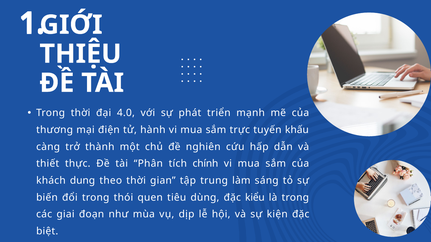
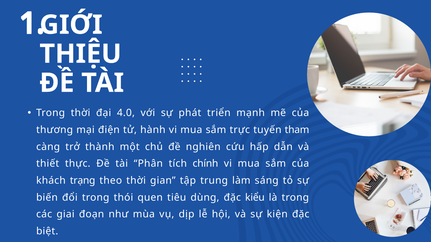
khấu: khấu -> tham
dung: dung -> trạng
